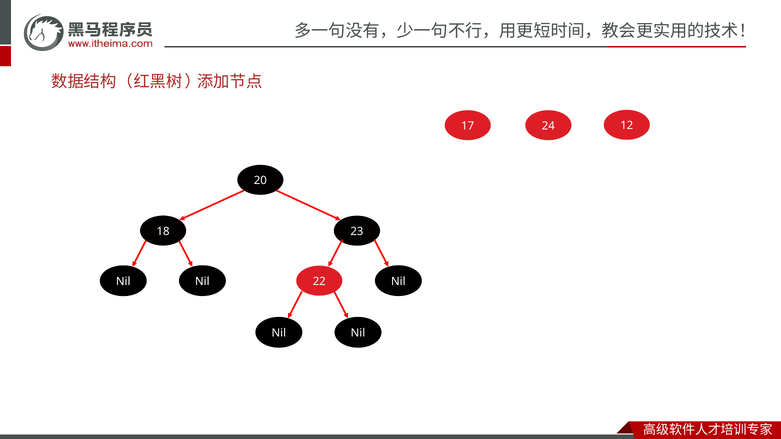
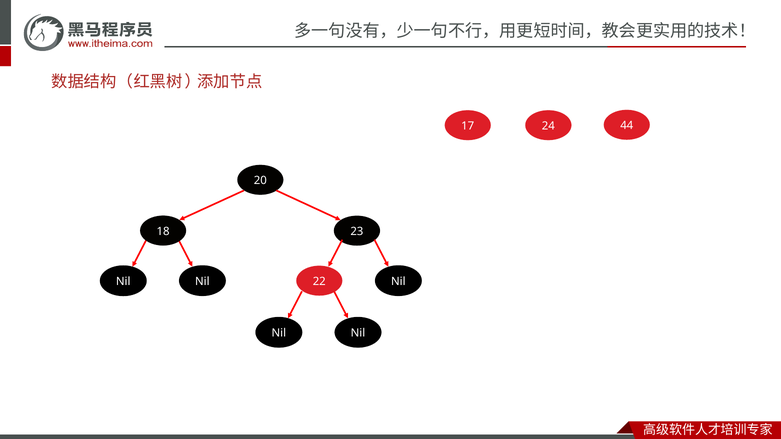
12: 12 -> 44
